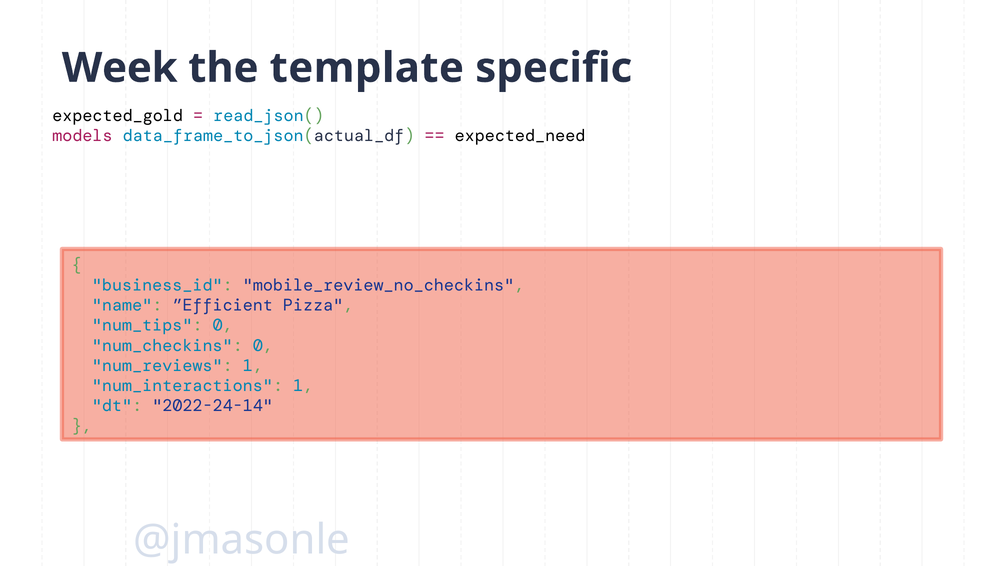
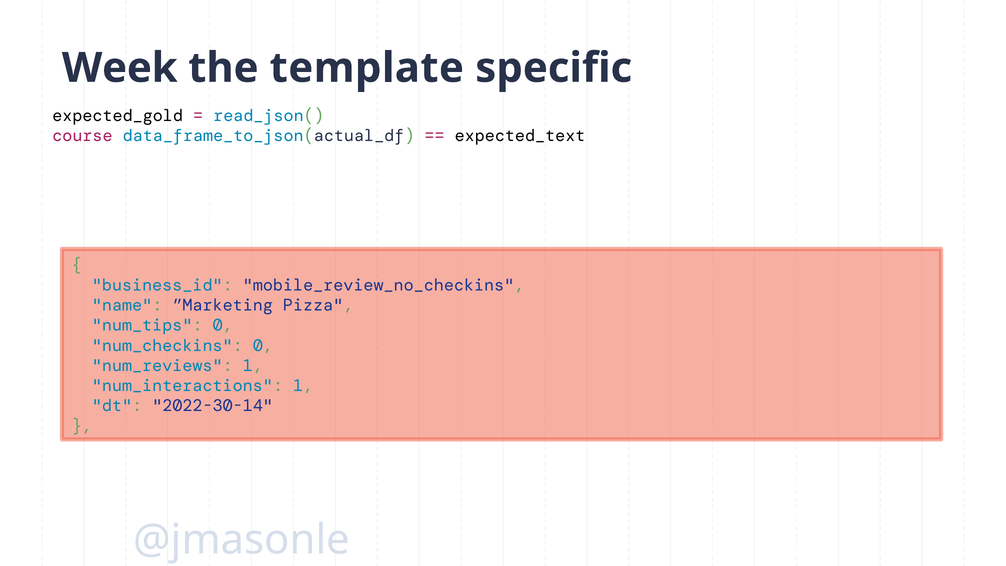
models: models -> course
expected_need: expected_need -> expected_text
”Efficient: ”Efficient -> ”Marketing
2022-24-14: 2022-24-14 -> 2022-30-14
